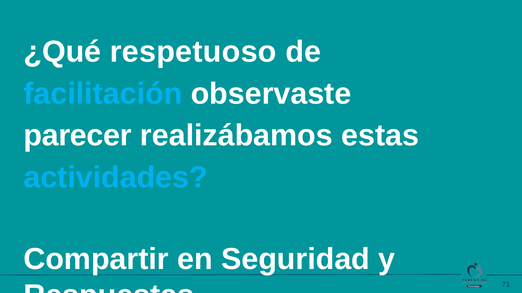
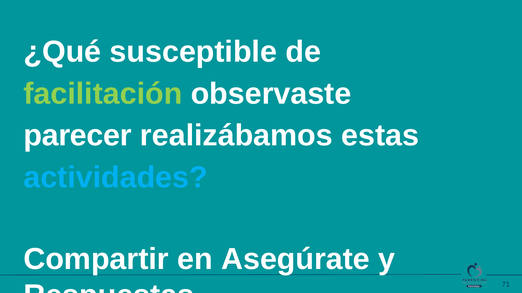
respetuoso: respetuoso -> susceptible
facilitación colour: light blue -> light green
Seguridad: Seguridad -> Asegúrate
